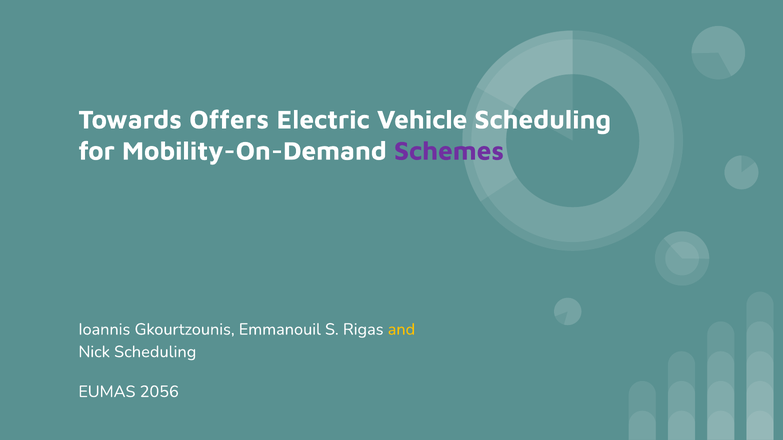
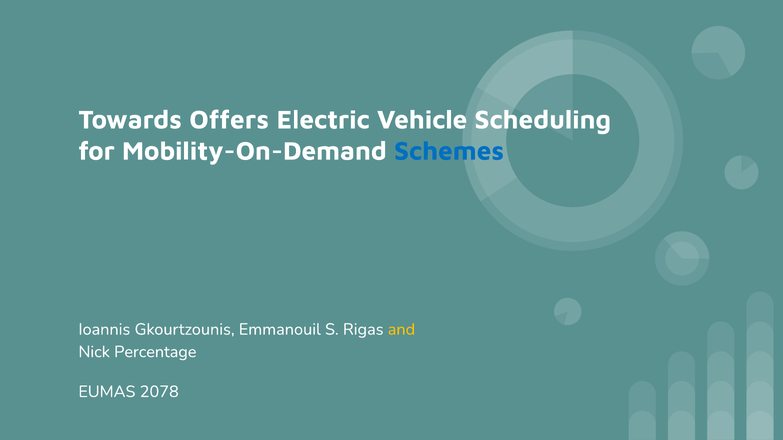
Schemes colour: purple -> blue
Nick Scheduling: Scheduling -> Percentage
2056: 2056 -> 2078
